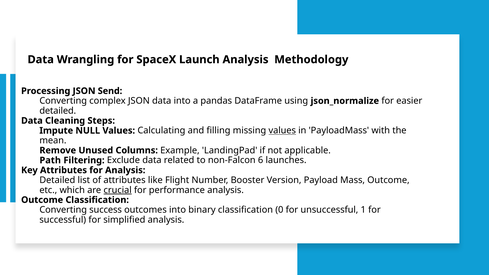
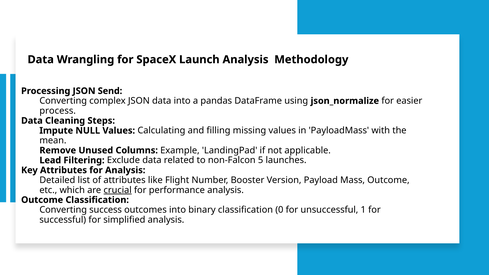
detailed at (58, 111): detailed -> process
values at (282, 131) underline: present -> none
Path: Path -> Lead
6: 6 -> 5
